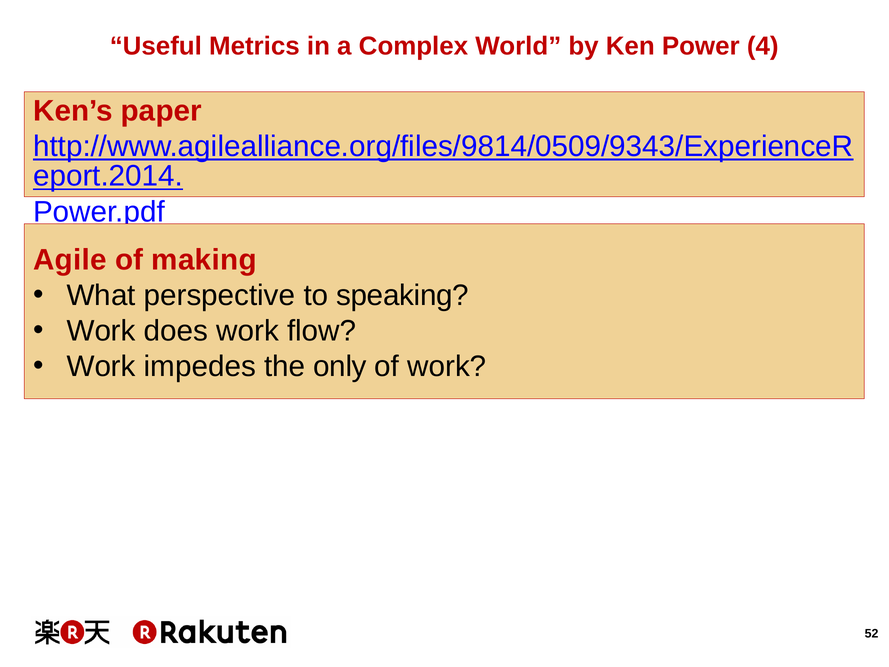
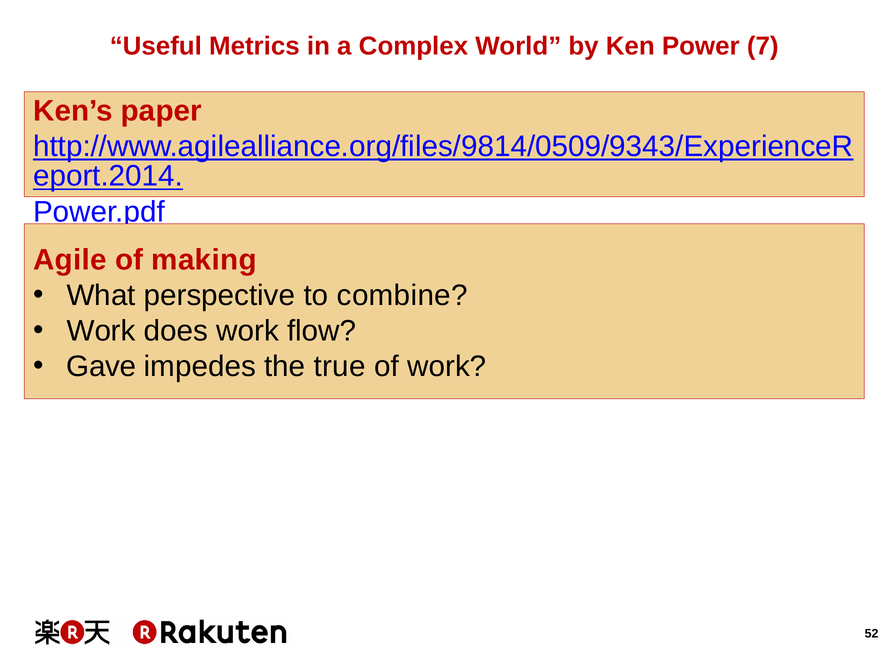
4: 4 -> 7
speaking: speaking -> combine
Work at (101, 367): Work -> Gave
only: only -> true
